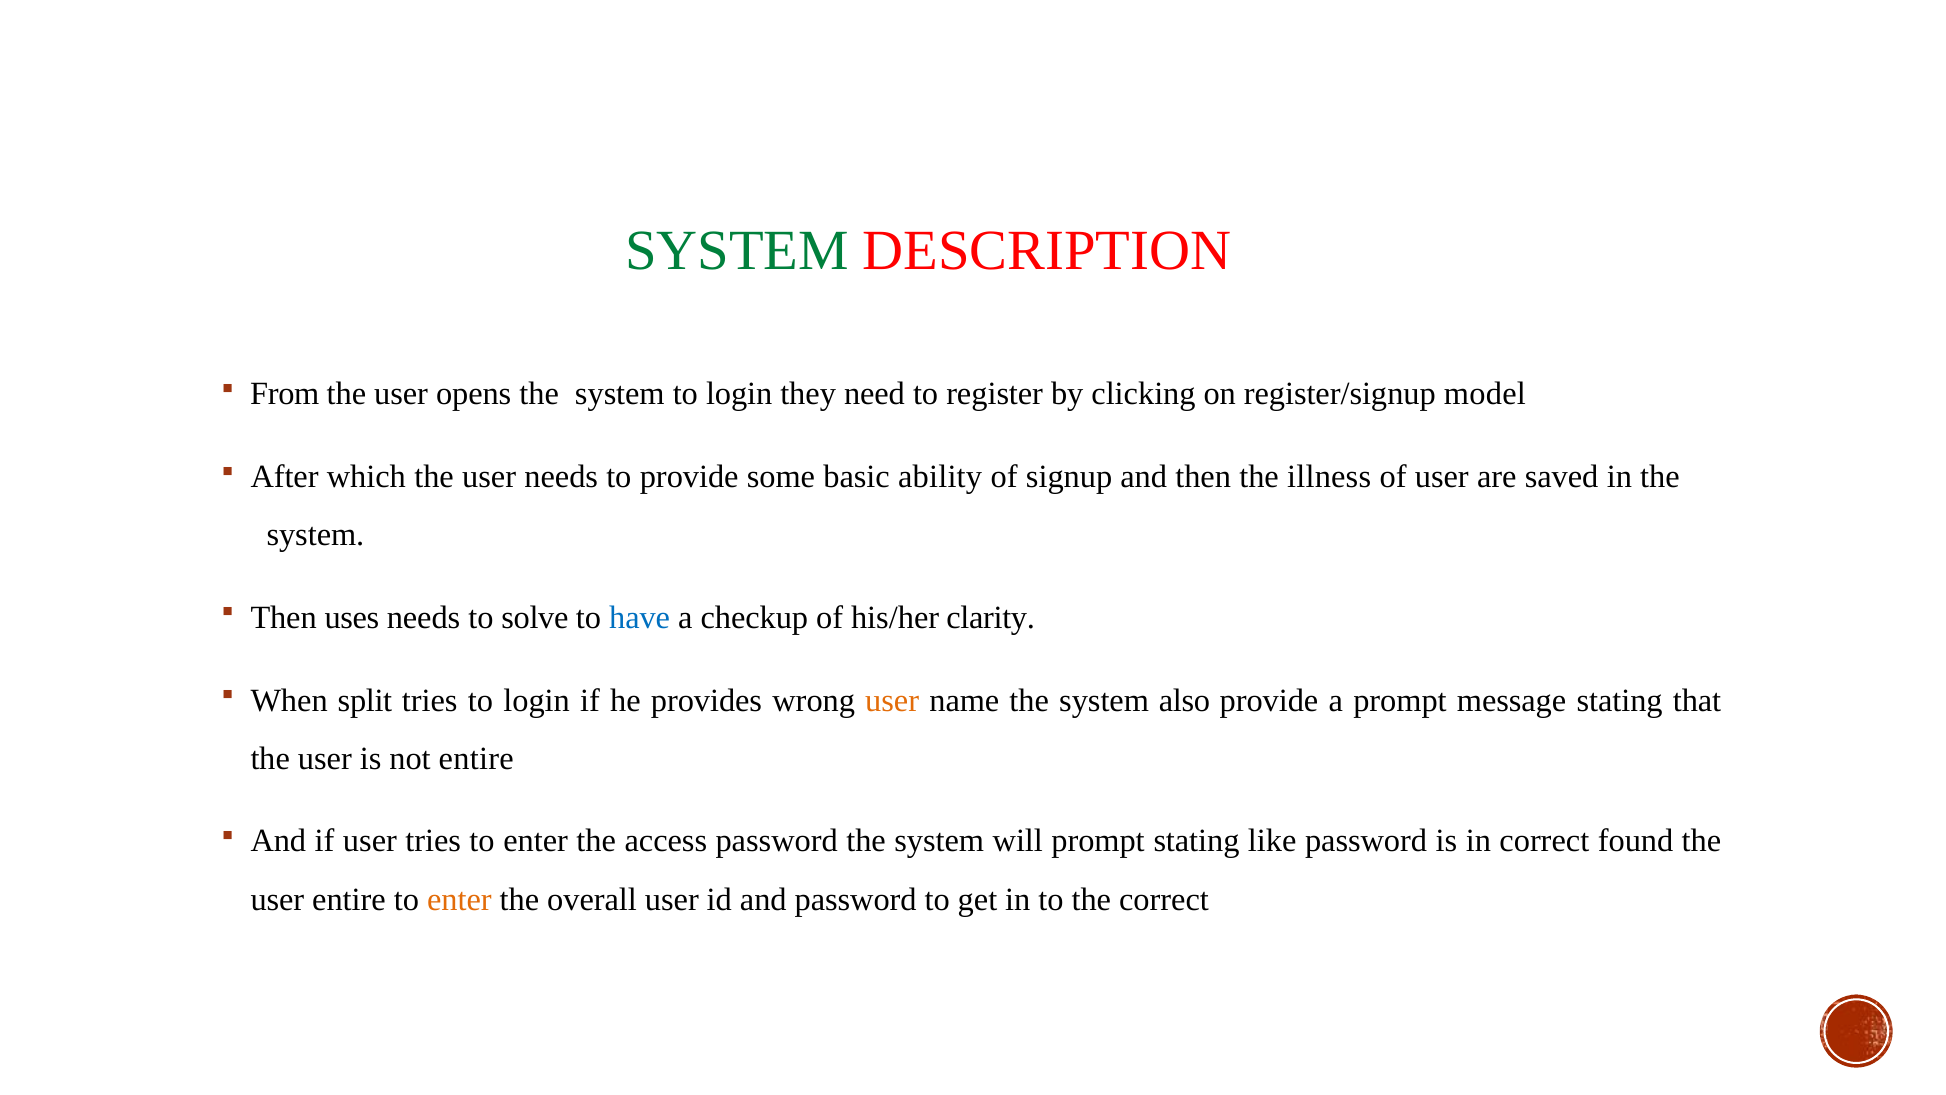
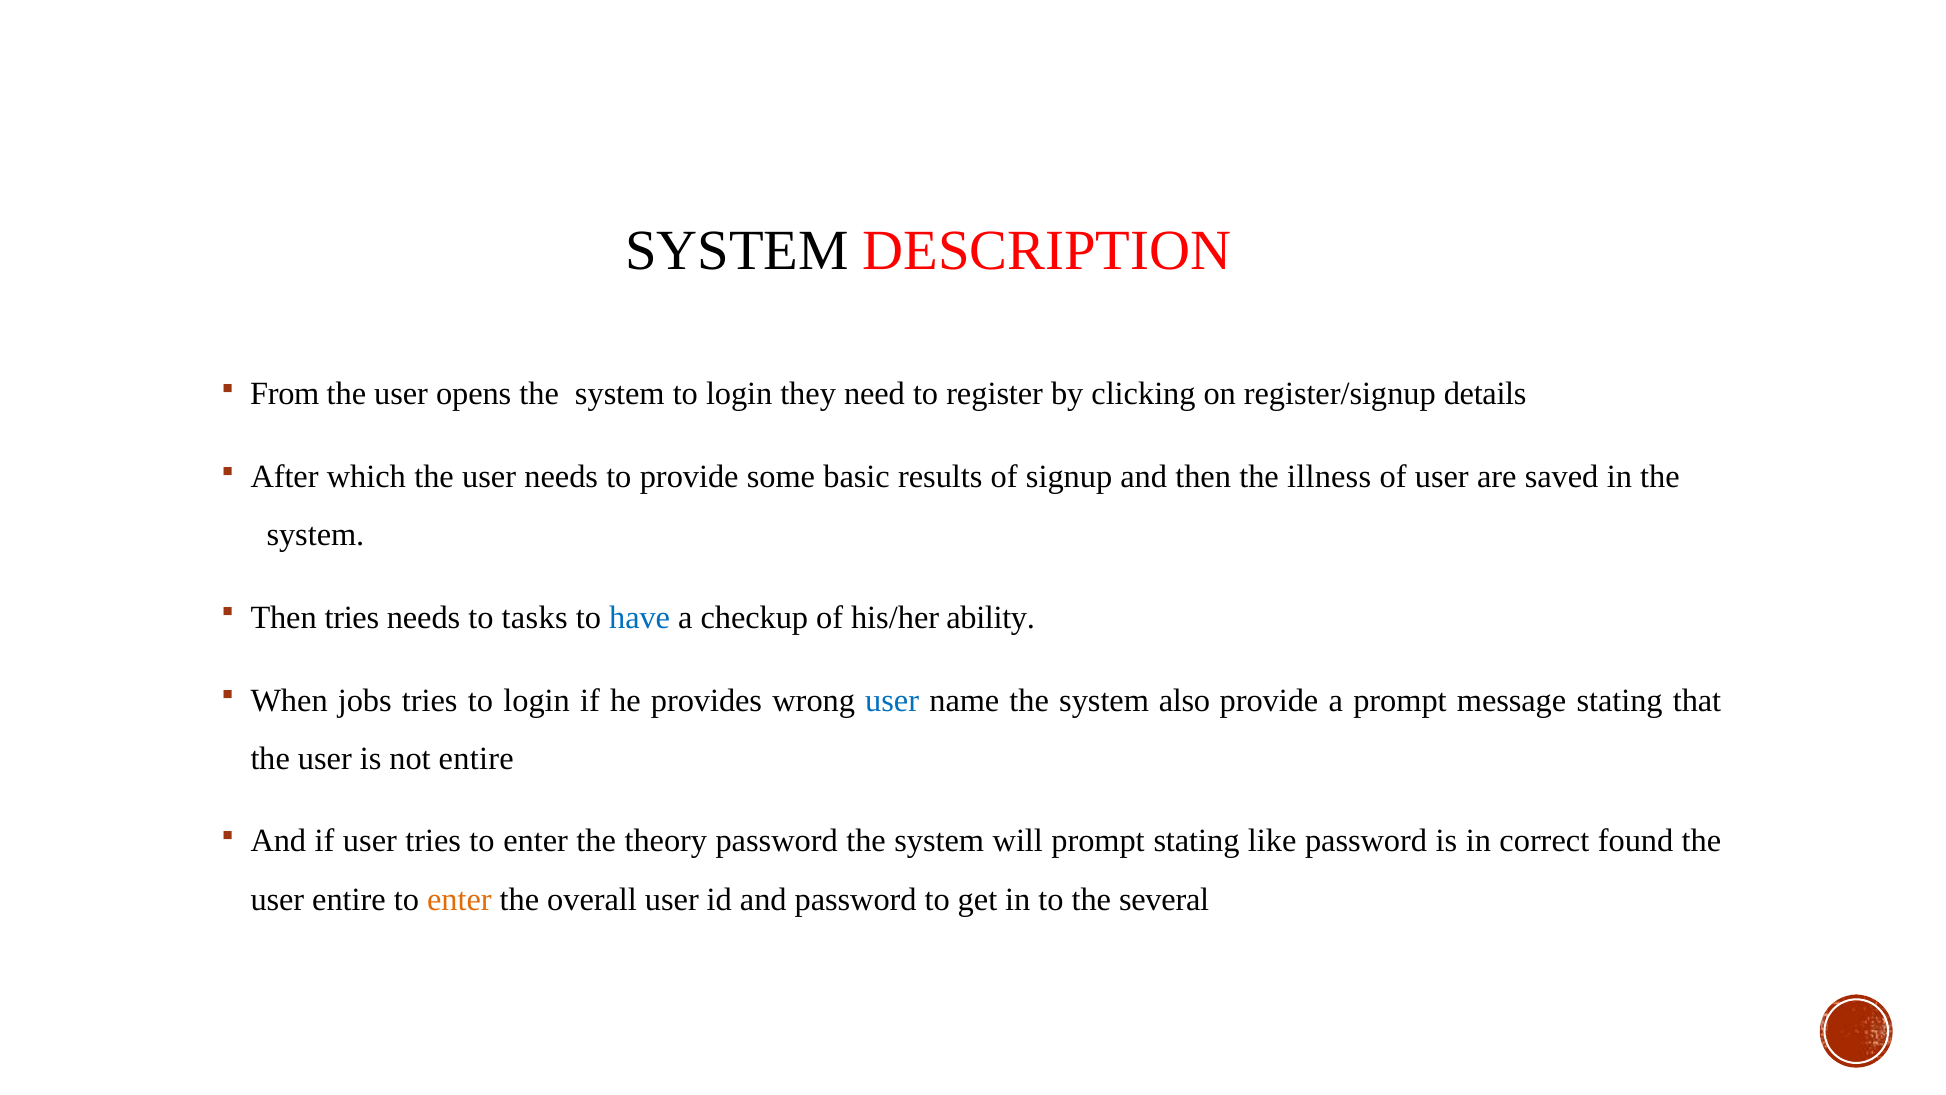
SYSTEM at (737, 250) colour: green -> black
model: model -> details
ability: ability -> results
Then uses: uses -> tries
solve: solve -> tasks
clarity: clarity -> ability
split: split -> jobs
user at (892, 700) colour: orange -> blue
access: access -> theory
the correct: correct -> several
